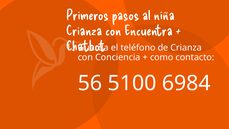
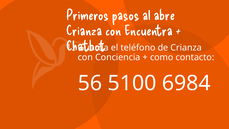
niña: niña -> abre
